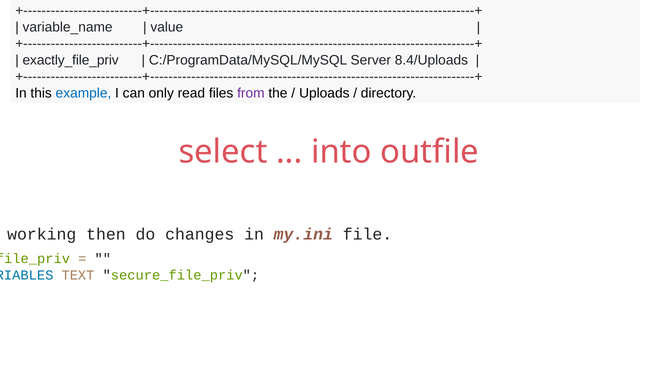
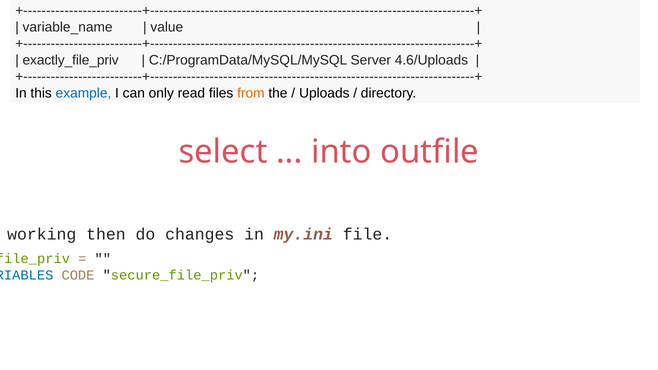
8.4/Uploads: 8.4/Uploads -> 4.6/Uploads
from colour: purple -> orange
TEXT: TEXT -> CODE
